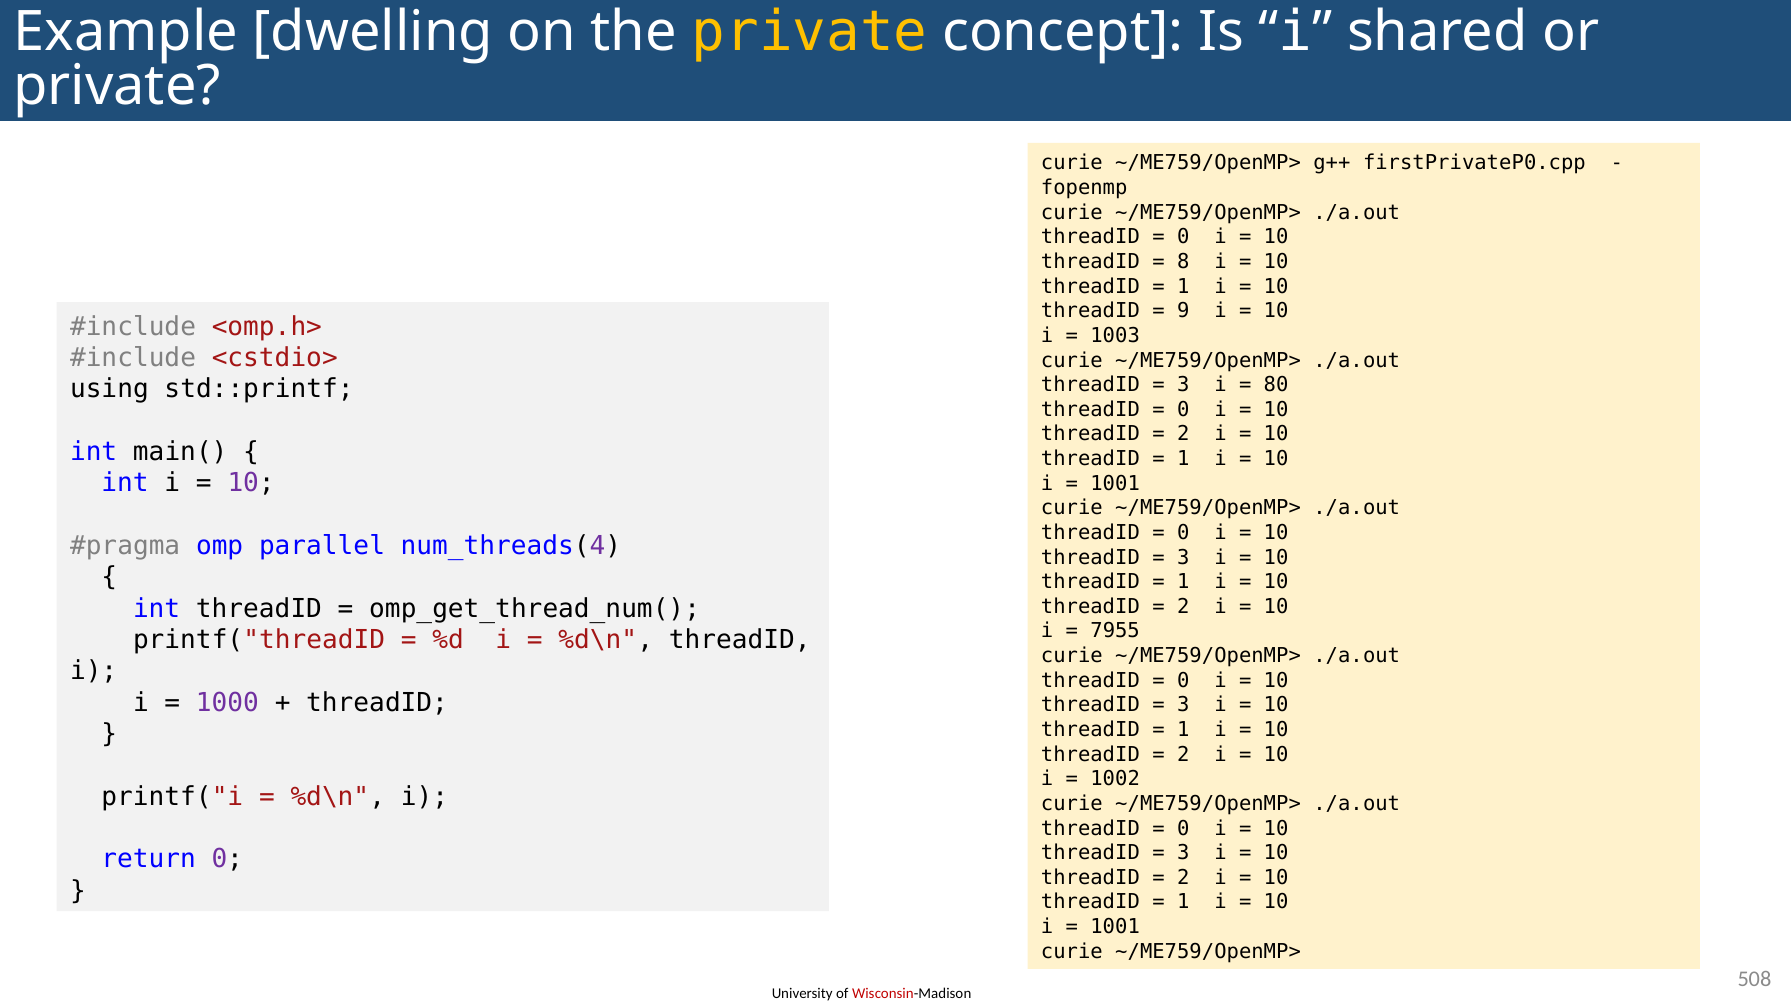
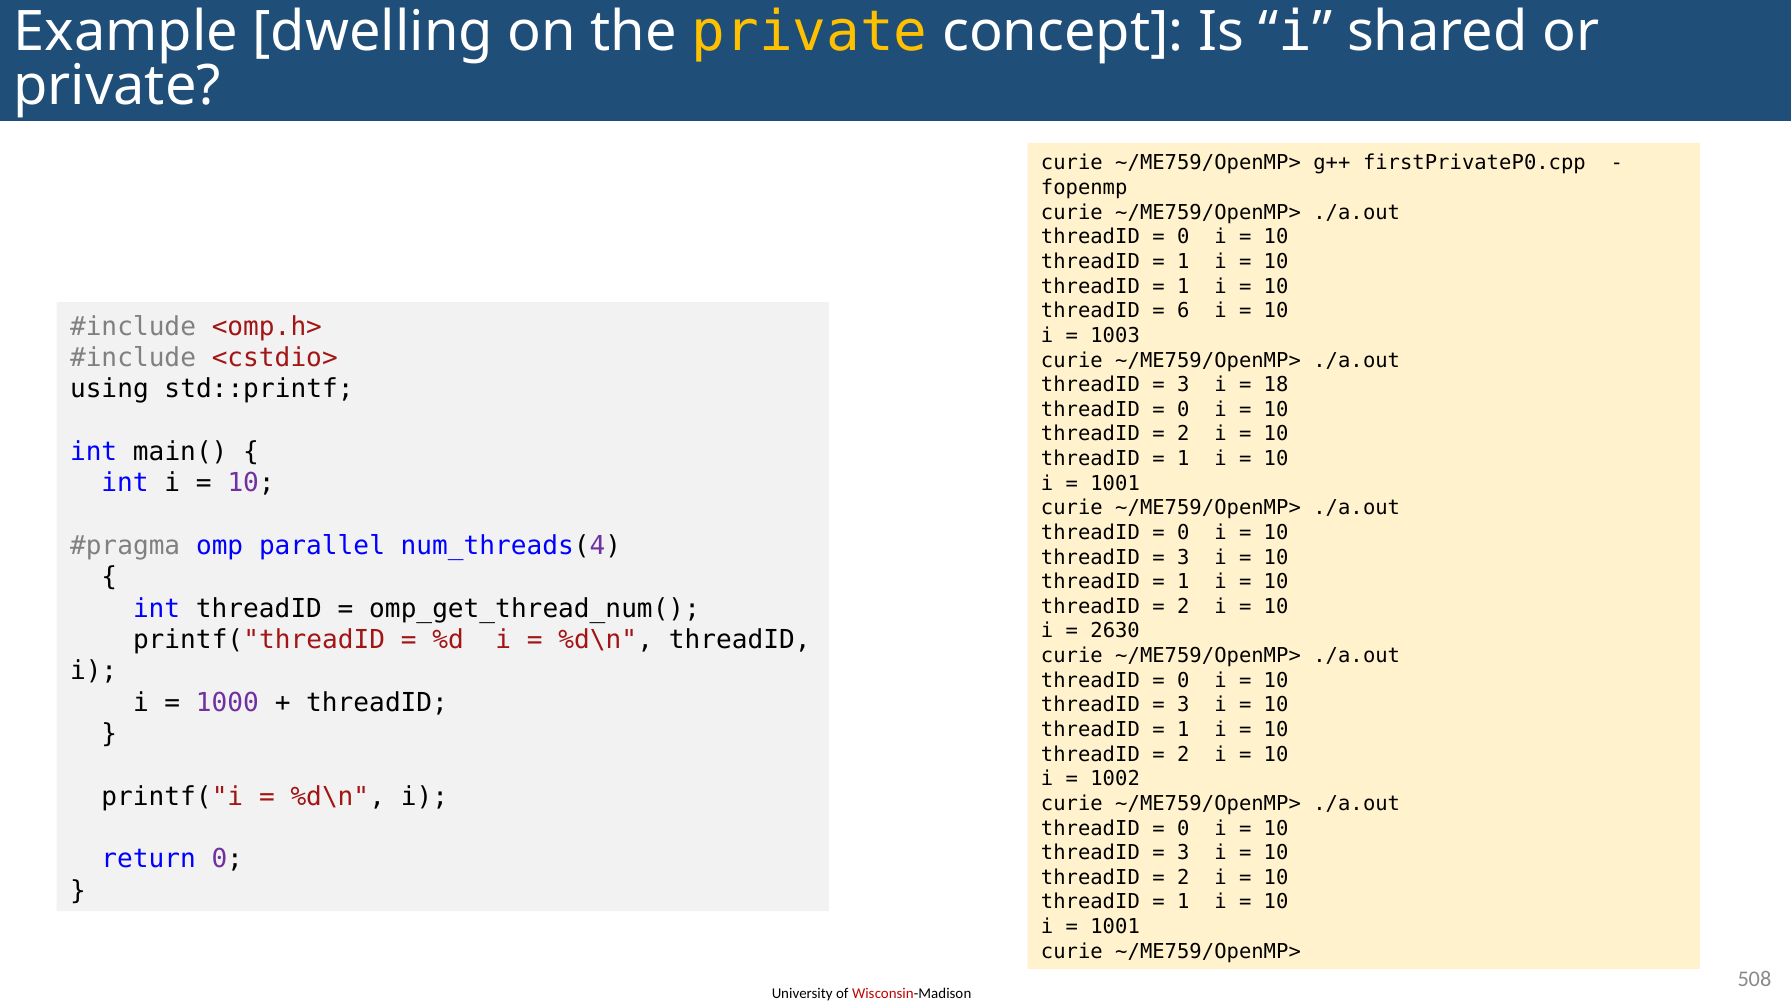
8 at (1183, 262): 8 -> 1
9: 9 -> 6
80: 80 -> 18
7955: 7955 -> 2630
